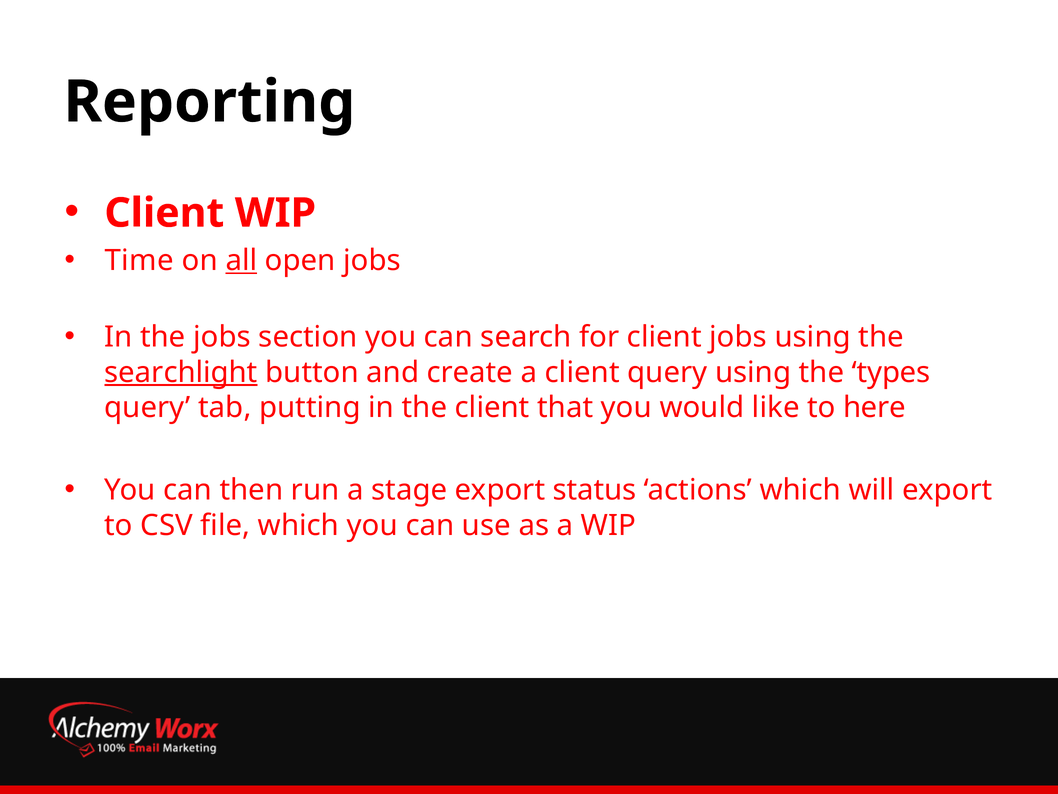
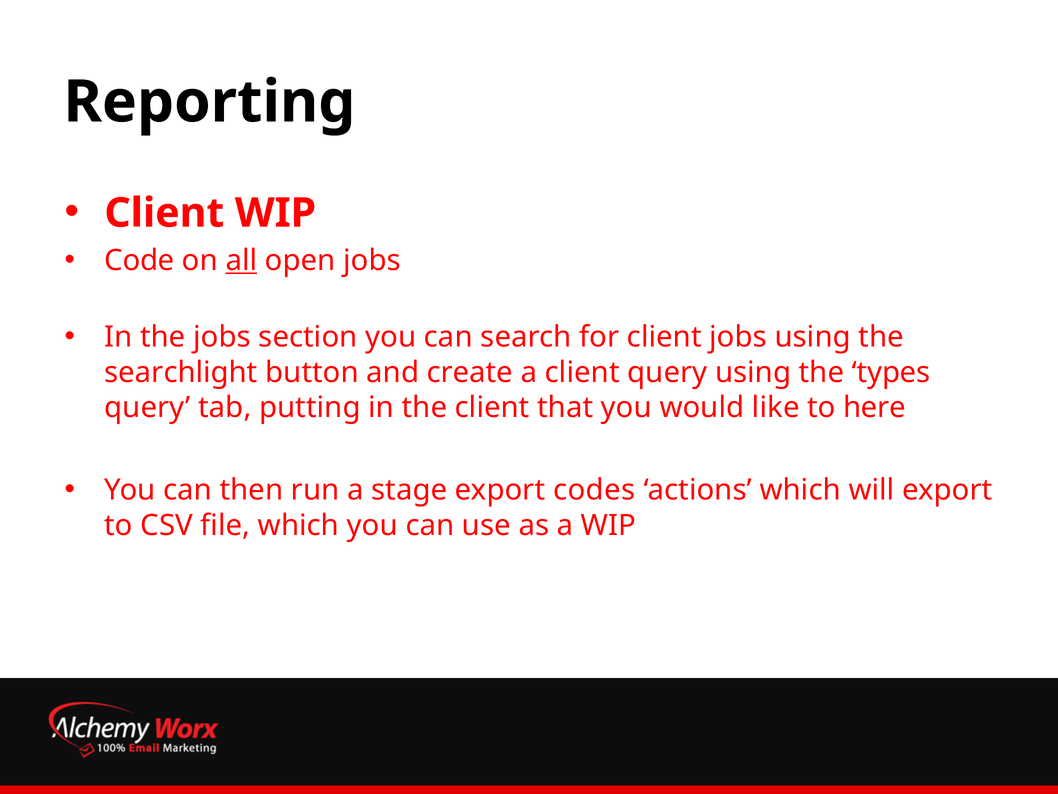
Time: Time -> Code
searchlight underline: present -> none
status: status -> codes
